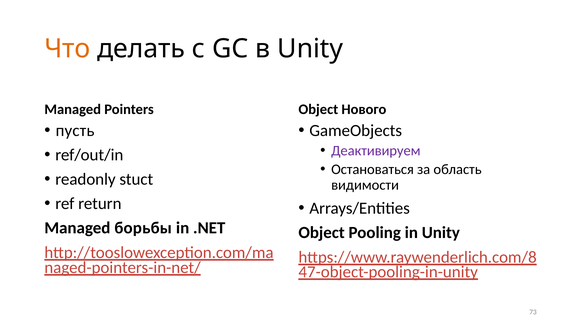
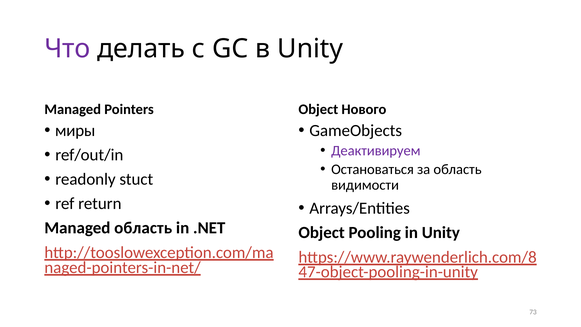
Что colour: orange -> purple
пусть: пусть -> миры
Managed борьбы: борьбы -> область
